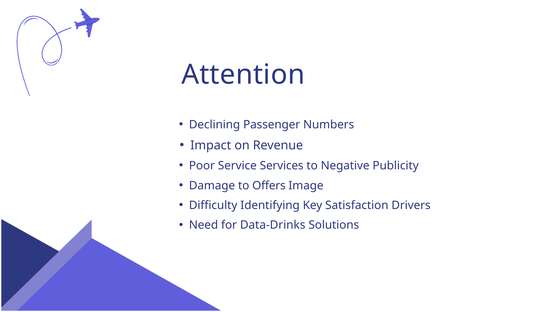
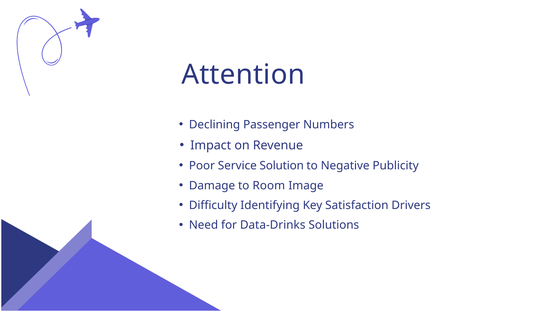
Services: Services -> Solution
Offers: Offers -> Room
